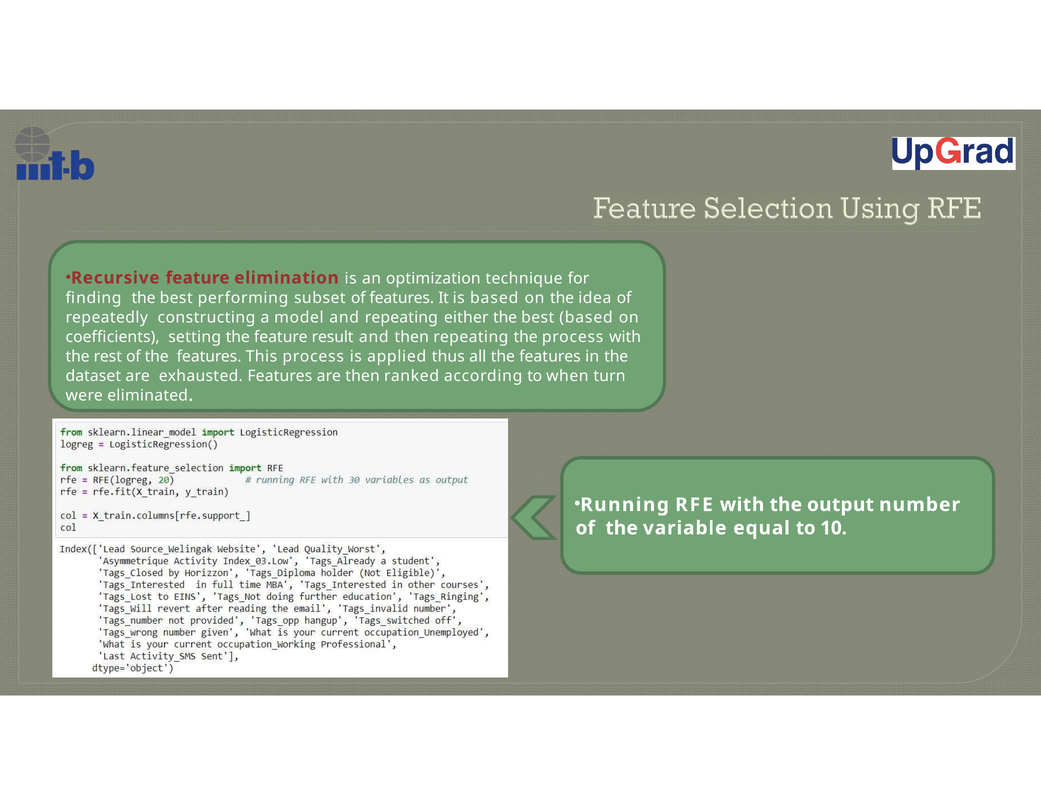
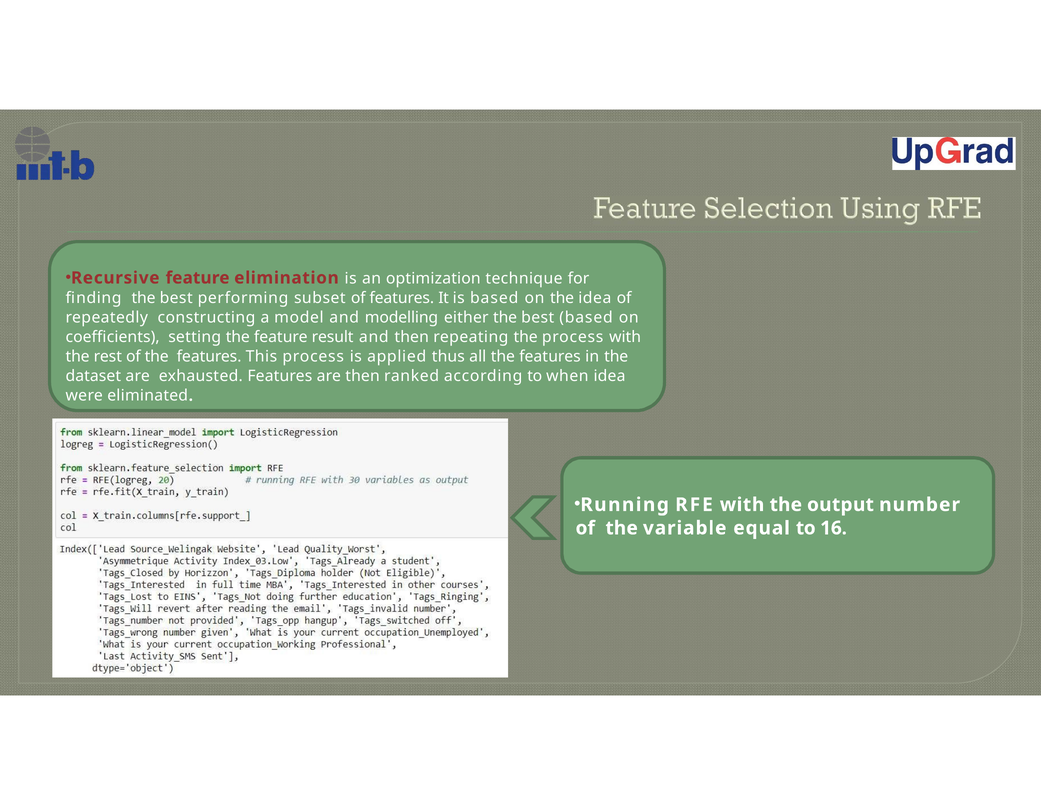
and repeating: repeating -> modelling
when turn: turn -> idea
10: 10 -> 16
